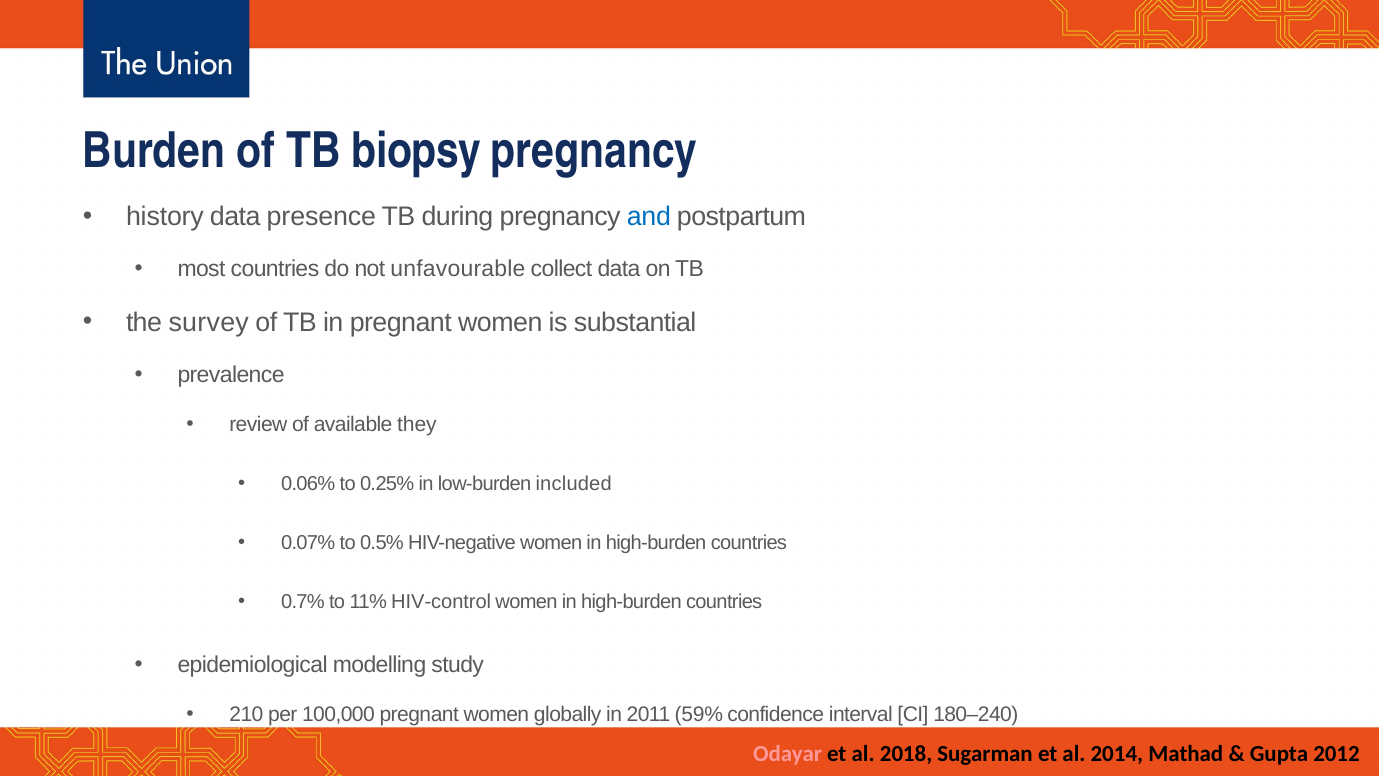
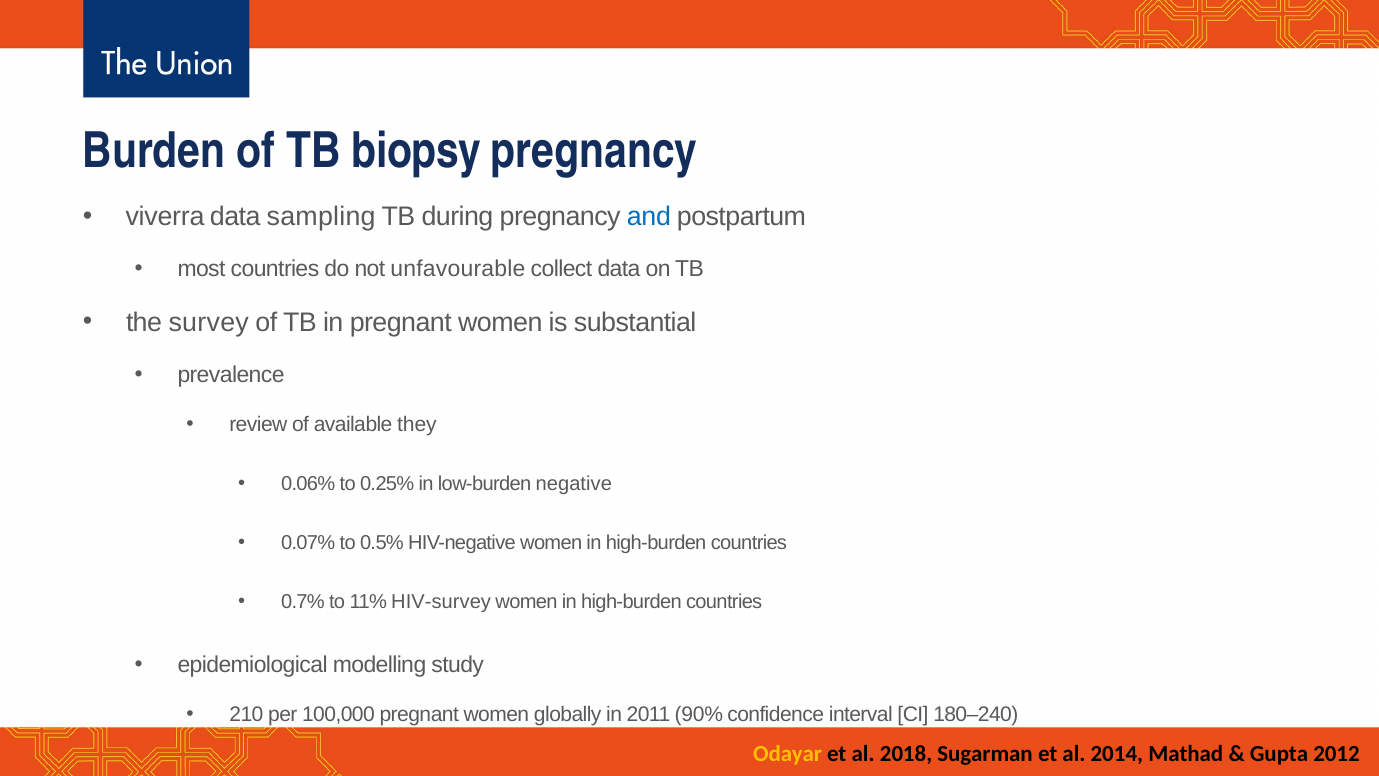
history: history -> viverra
presence: presence -> sampling
included: included -> negative
HIV-control: HIV-control -> HIV-survey
59%: 59% -> 90%
Odayar colour: pink -> yellow
